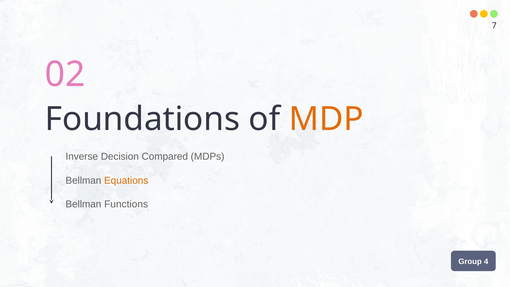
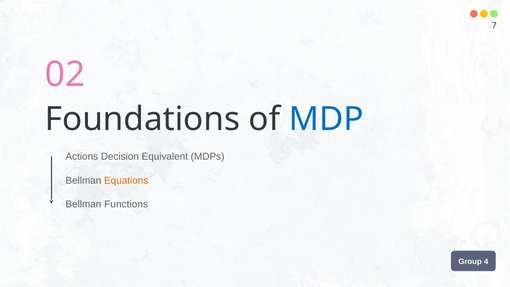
MDP colour: orange -> blue
Inverse: Inverse -> Actions
Compared: Compared -> Equivalent
